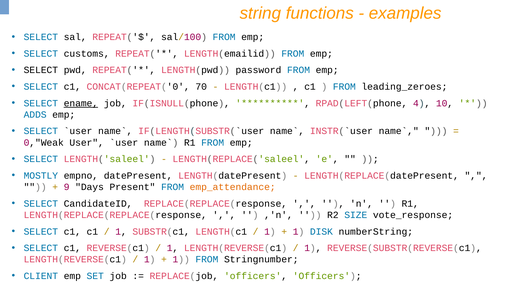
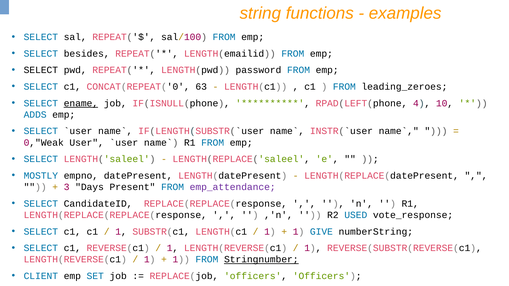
customs: customs -> besides
70: 70 -> 63
9: 9 -> 3
emp_attendance colour: orange -> purple
SIZE: SIZE -> USED
DISK: DISK -> GIVE
Stringnumber underline: none -> present
